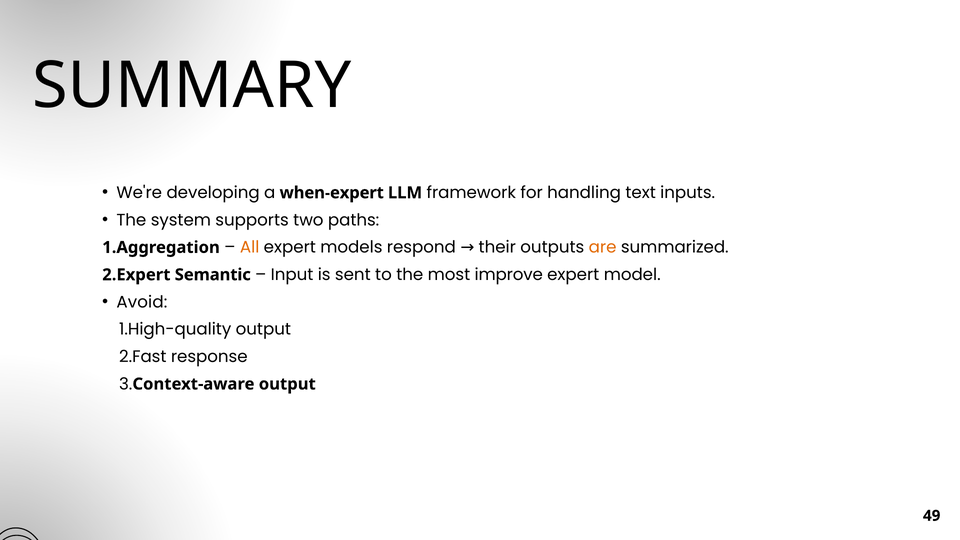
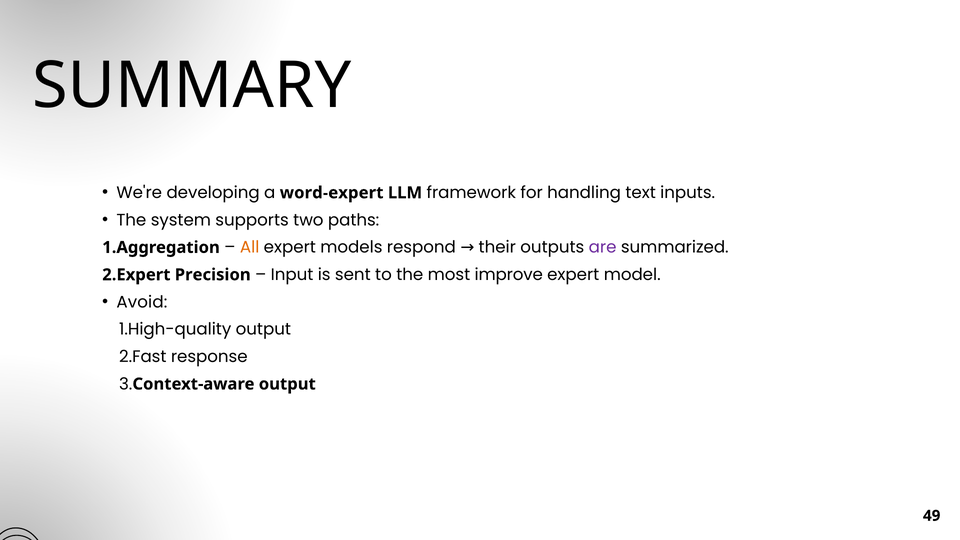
when-expert: when-expert -> word-expert
are colour: orange -> purple
Semantic: Semantic -> Precision
